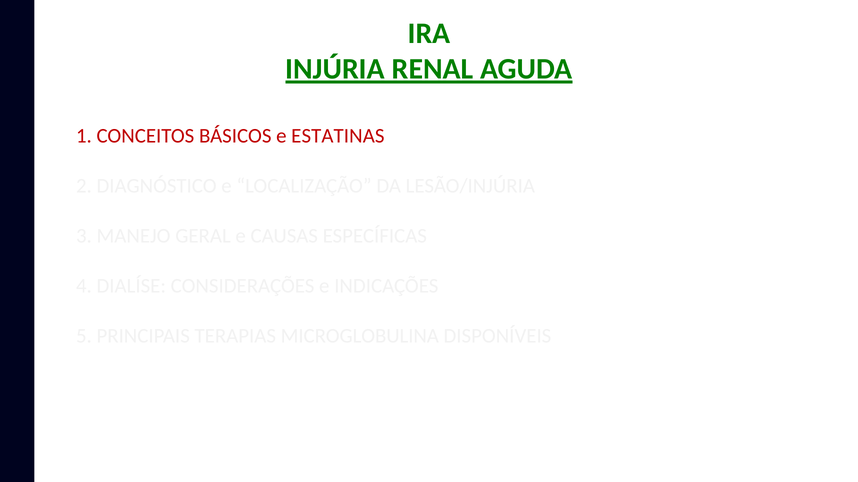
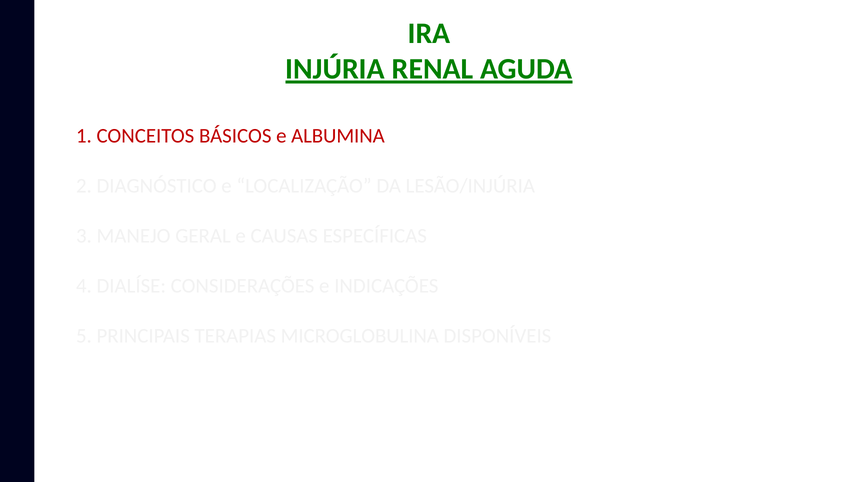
ESTATINAS: ESTATINAS -> ALBUMINA
